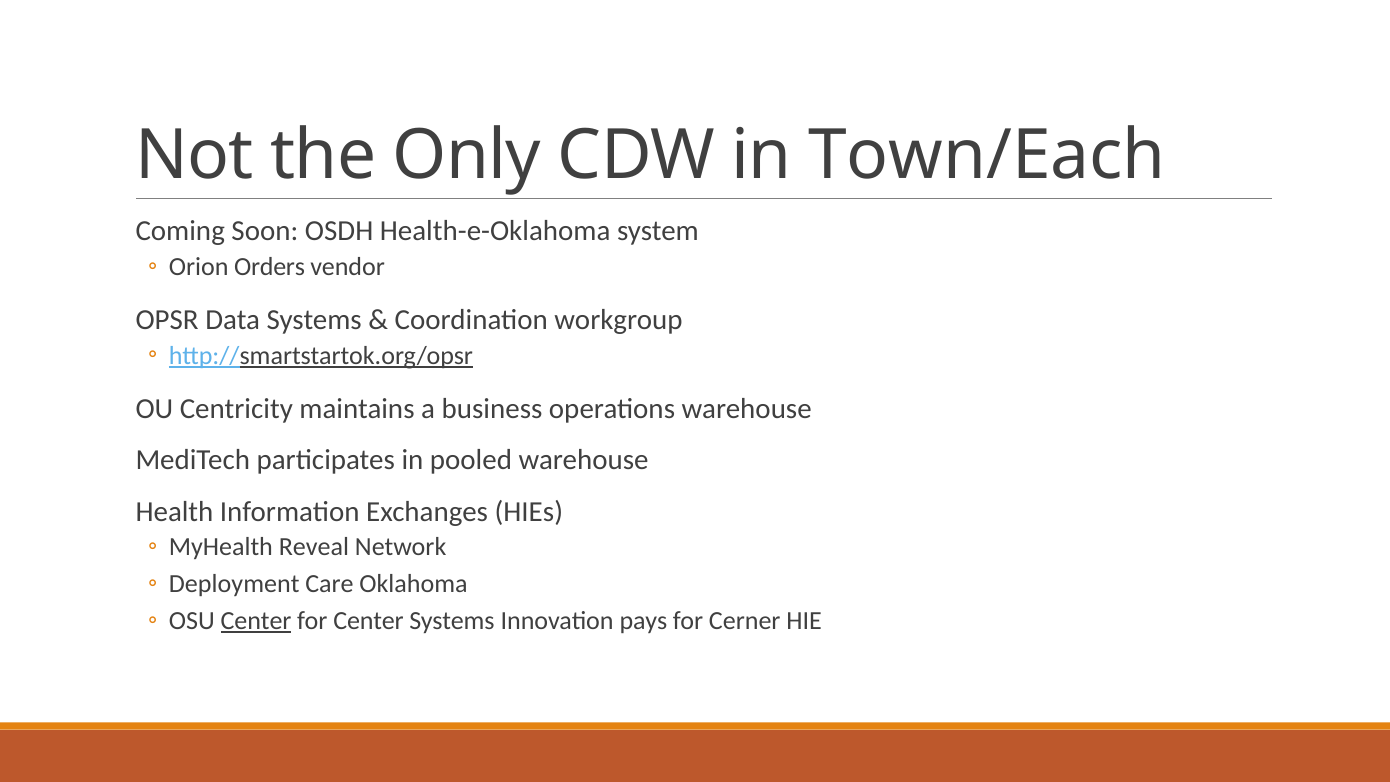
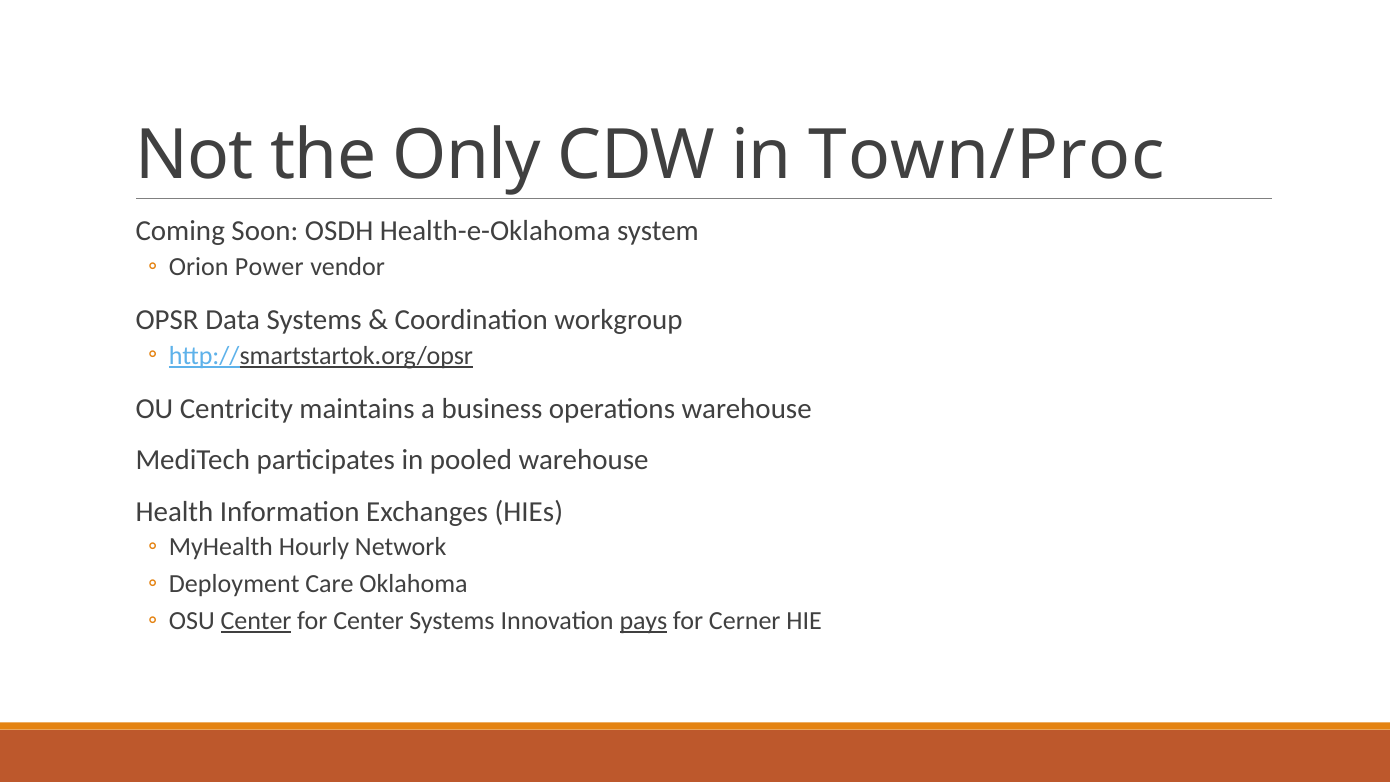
Town/Each: Town/Each -> Town/Proc
Orders: Orders -> Power
Reveal: Reveal -> Hourly
pays underline: none -> present
